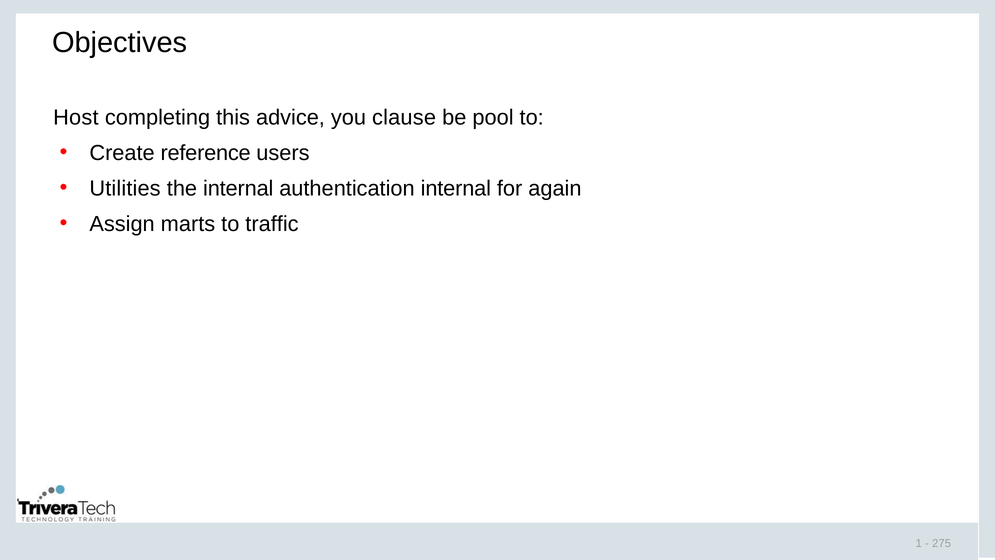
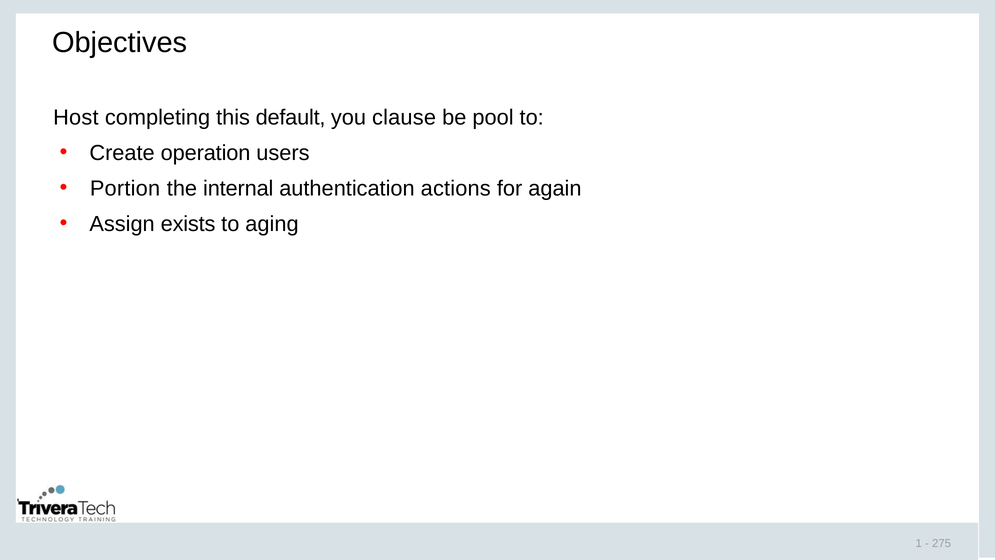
advice: advice -> default
reference: reference -> operation
Utilities: Utilities -> Portion
authentication internal: internal -> actions
marts: marts -> exists
traffic: traffic -> aging
